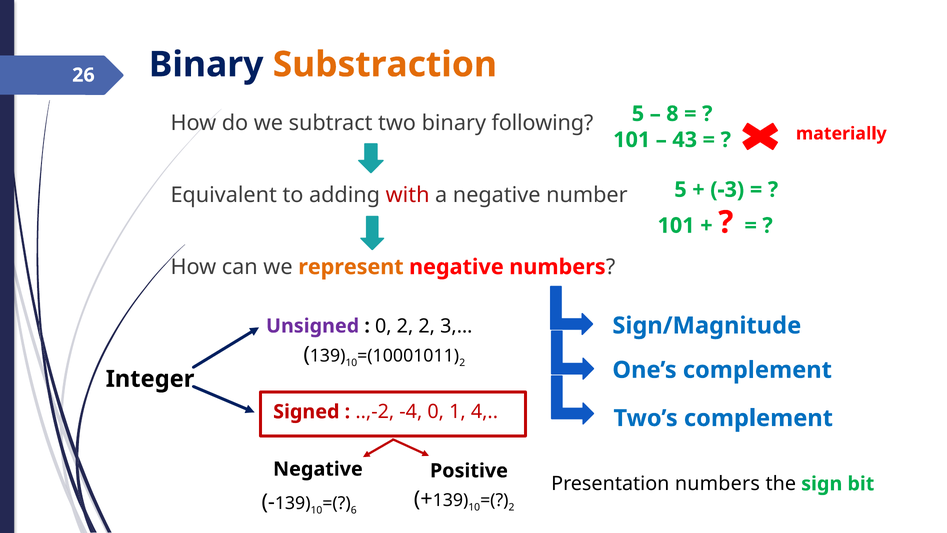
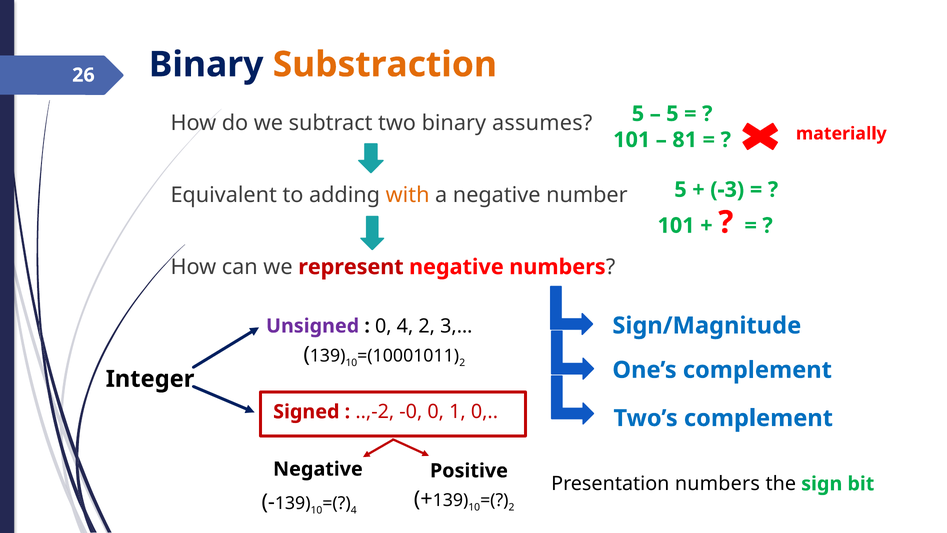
8 at (672, 114): 8 -> 5
following: following -> assumes
43: 43 -> 81
with colour: red -> orange
represent colour: orange -> red
0 2: 2 -> 4
-4: -4 -> -0
1 4: 4 -> 0
6 at (354, 510): 6 -> 4
